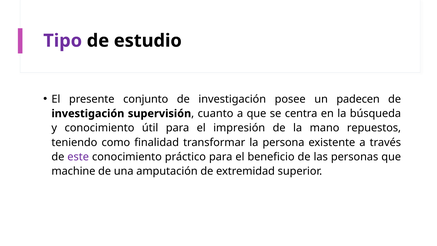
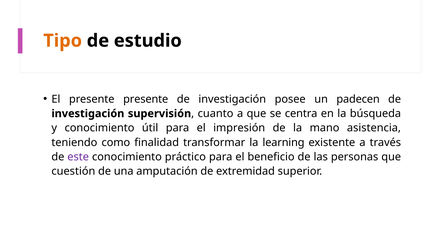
Tipo colour: purple -> orange
presente conjunto: conjunto -> presente
repuestos: repuestos -> asistencia
persona: persona -> learning
machine: machine -> cuestión
